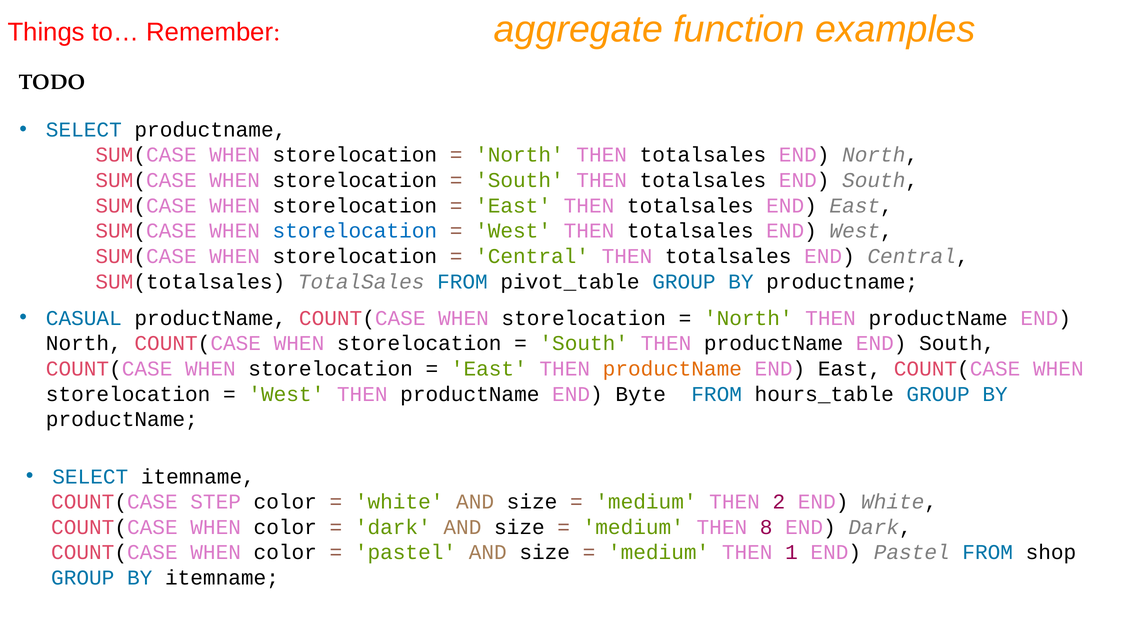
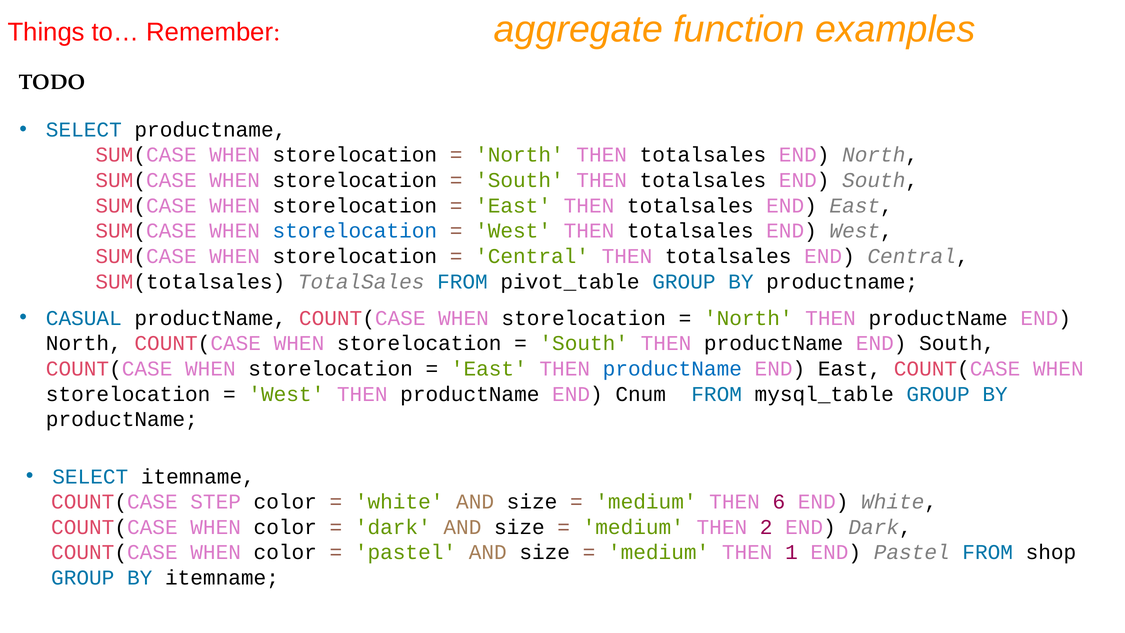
productName at (672, 369) colour: orange -> blue
Byte: Byte -> Cnum
hours_table: hours_table -> mysql_table
2: 2 -> 6
8: 8 -> 2
